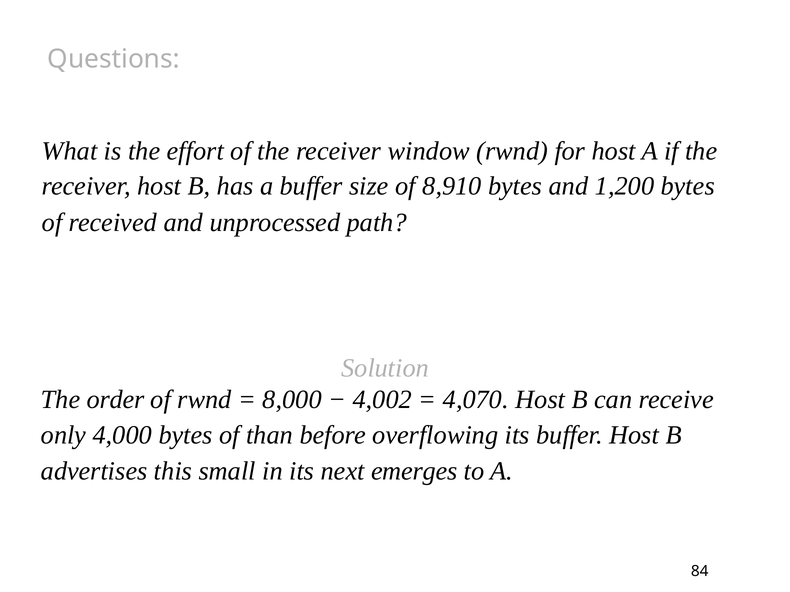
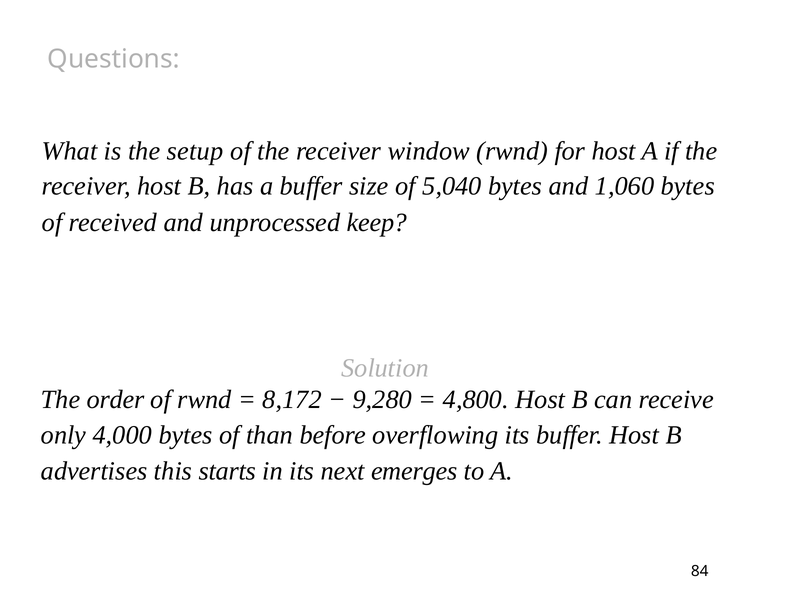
effort: effort -> setup
8,910: 8,910 -> 5,040
1,200: 1,200 -> 1,060
path: path -> keep
8,000: 8,000 -> 8,172
4,002: 4,002 -> 9,280
4,070: 4,070 -> 4,800
small: small -> starts
